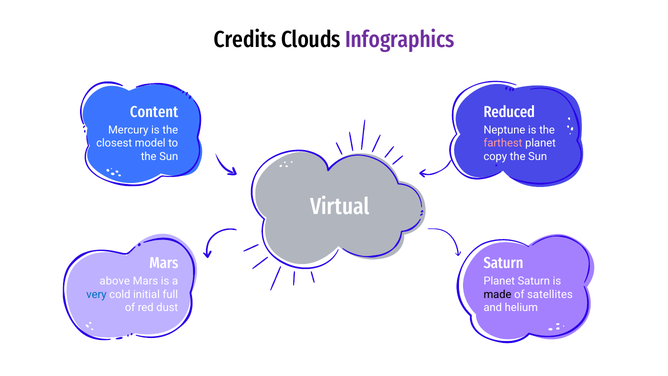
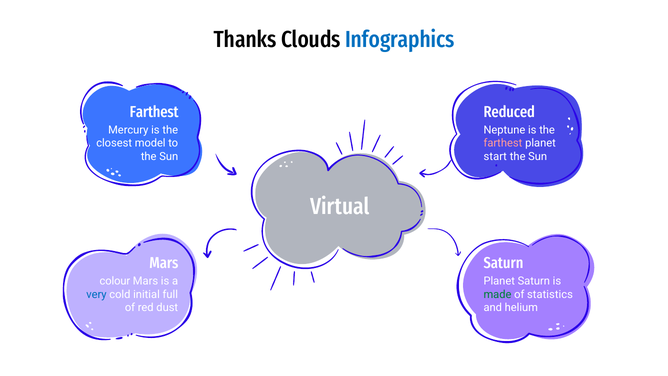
Credits: Credits -> Thanks
Infographics colour: purple -> blue
Content at (154, 112): Content -> Farthest
copy: copy -> start
above: above -> colour
made colour: black -> green
satellites: satellites -> statistics
